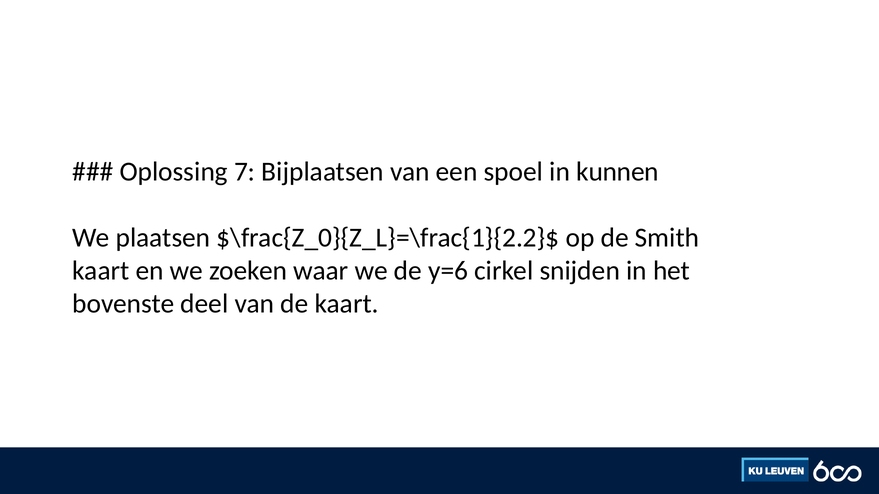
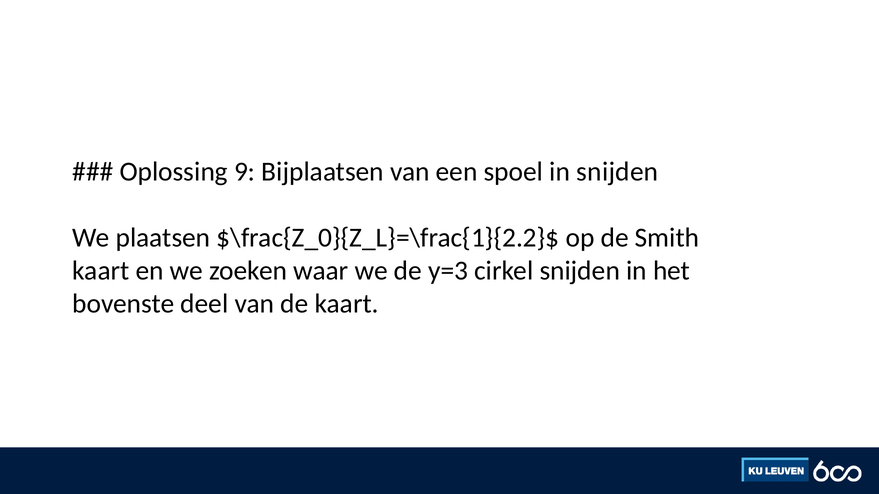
7: 7 -> 9
in kunnen: kunnen -> snijden
y=6: y=6 -> y=3
